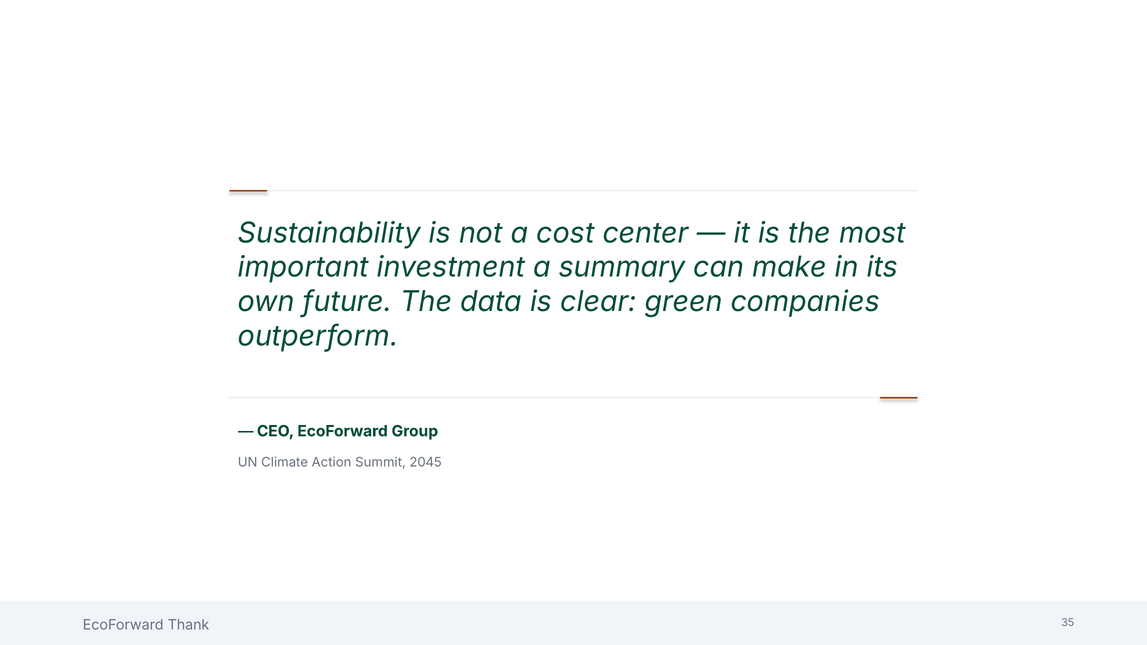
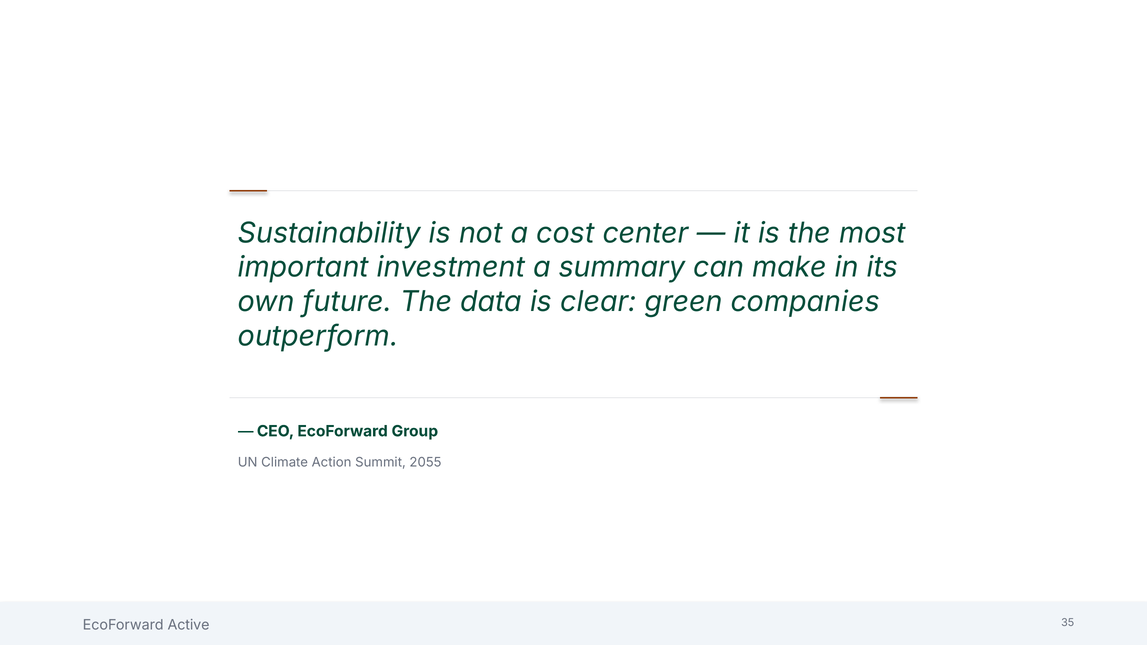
2045: 2045 -> 2055
Thank: Thank -> Active
